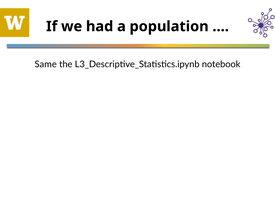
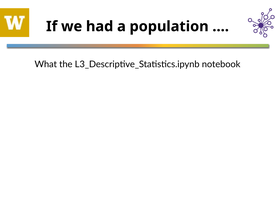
Same: Same -> What
